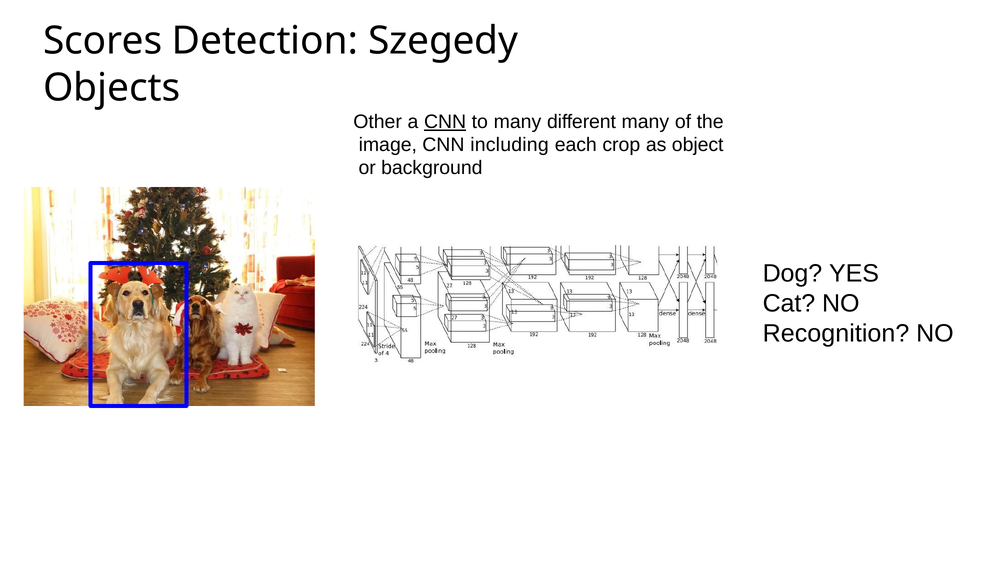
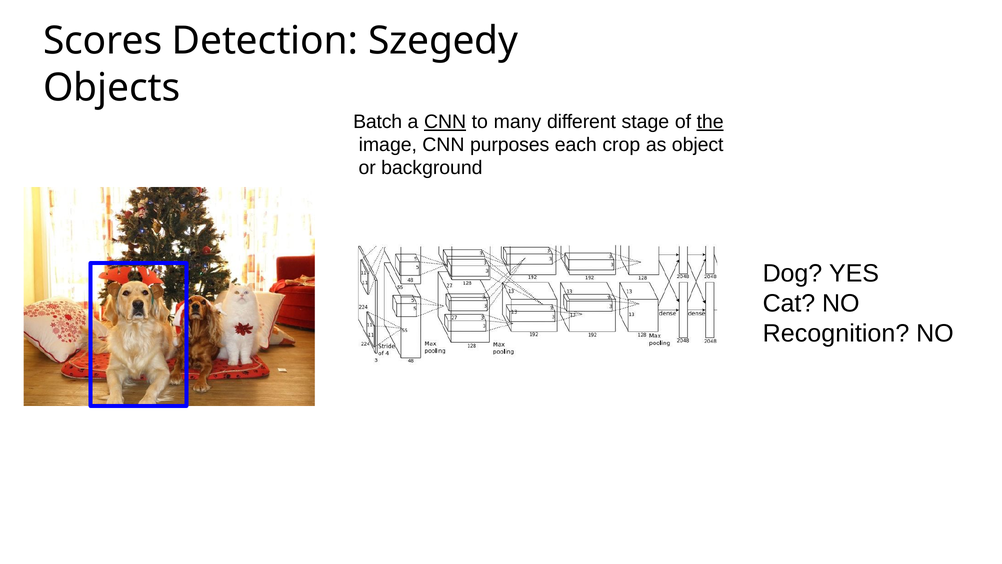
Other: Other -> Batch
different many: many -> stage
the underline: none -> present
including: including -> purposes
